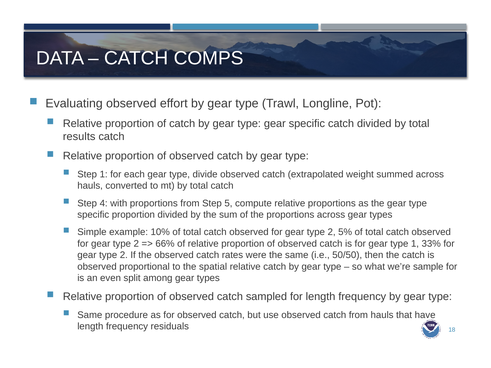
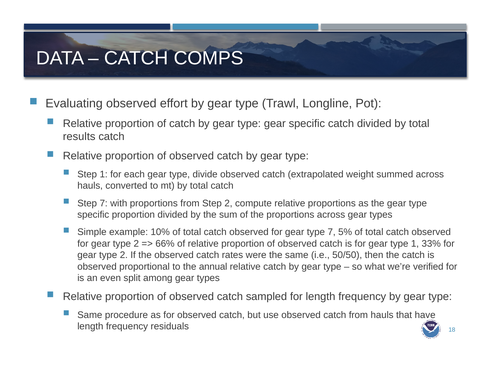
Step 4: 4 -> 7
Step 5: 5 -> 2
2 at (332, 232): 2 -> 7
spatial: spatial -> annual
sample: sample -> verified
